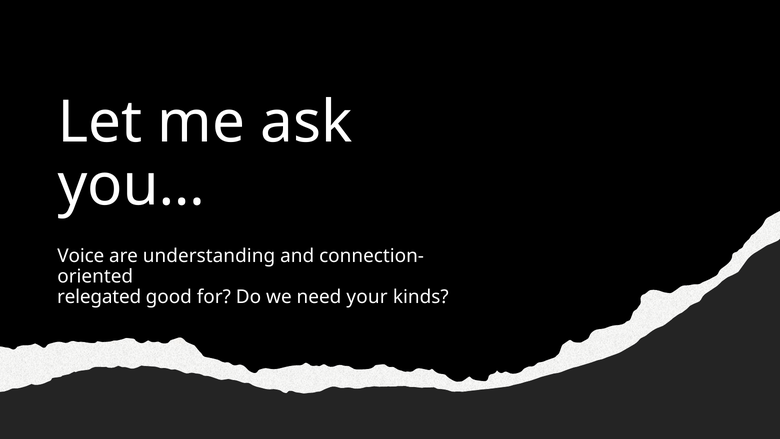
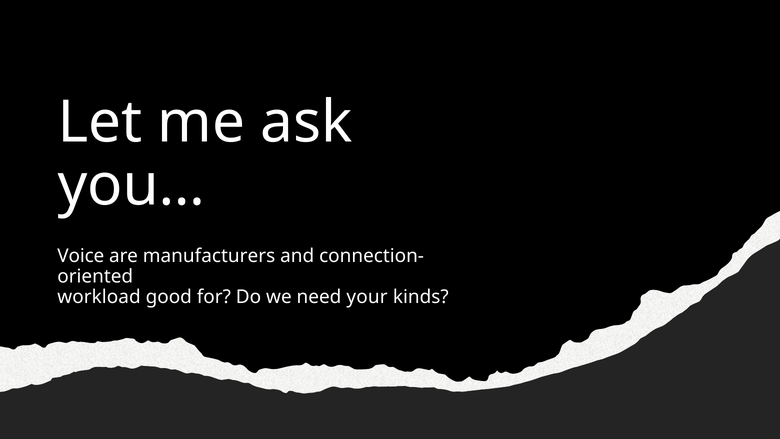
understanding: understanding -> manufacturers
relegated: relegated -> workload
